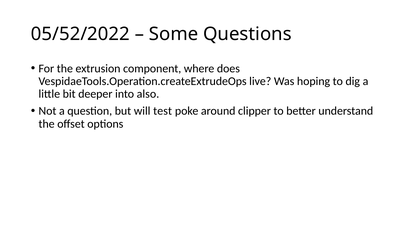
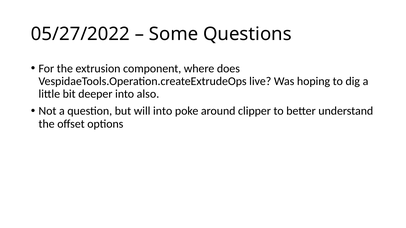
05/52/2022: 05/52/2022 -> 05/27/2022
will test: test -> into
